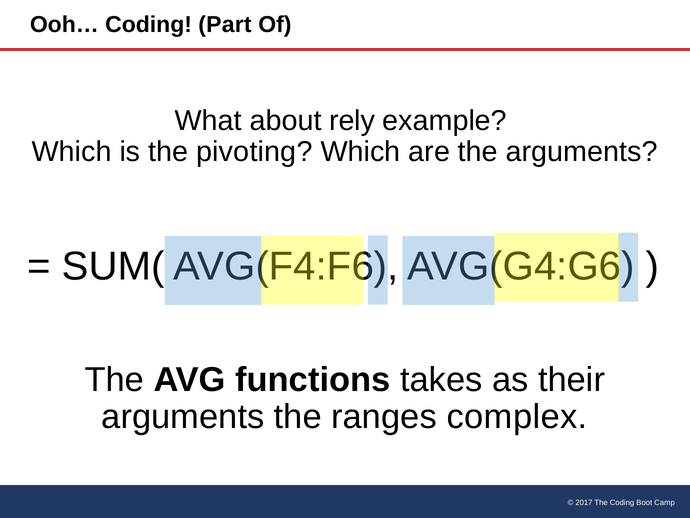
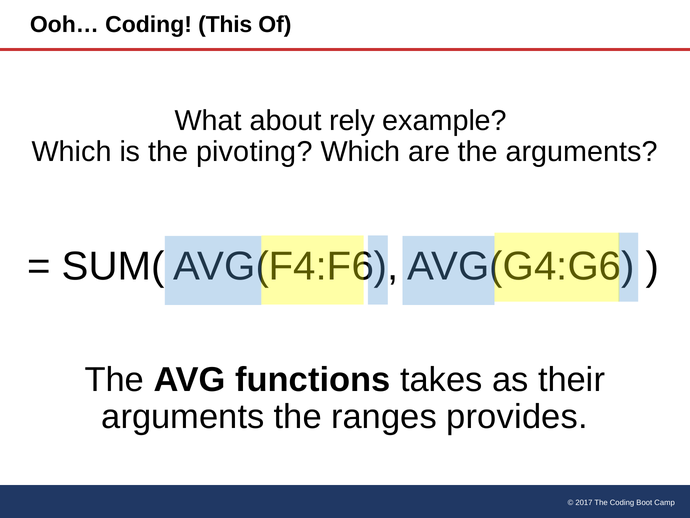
Part: Part -> This
complex: complex -> provides
